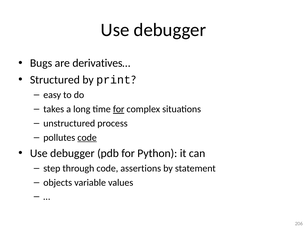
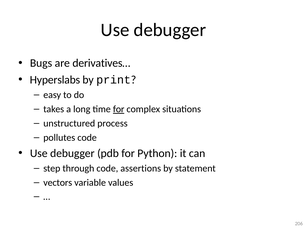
Structured: Structured -> Hyperslabs
code at (87, 137) underline: present -> none
objects: objects -> vectors
